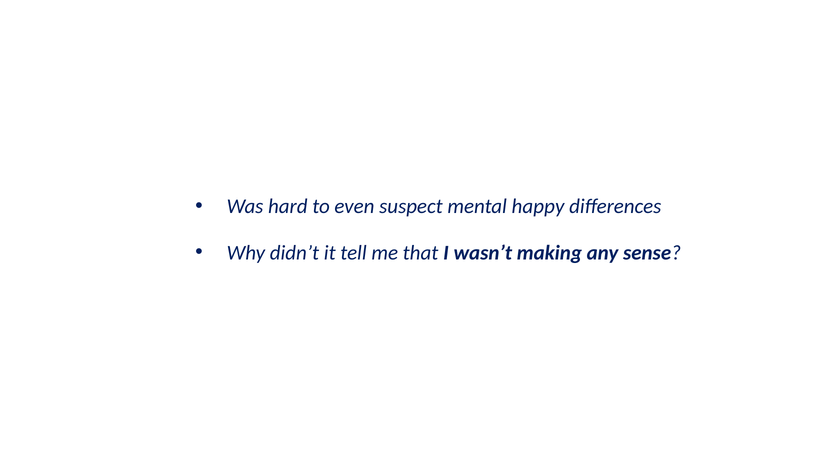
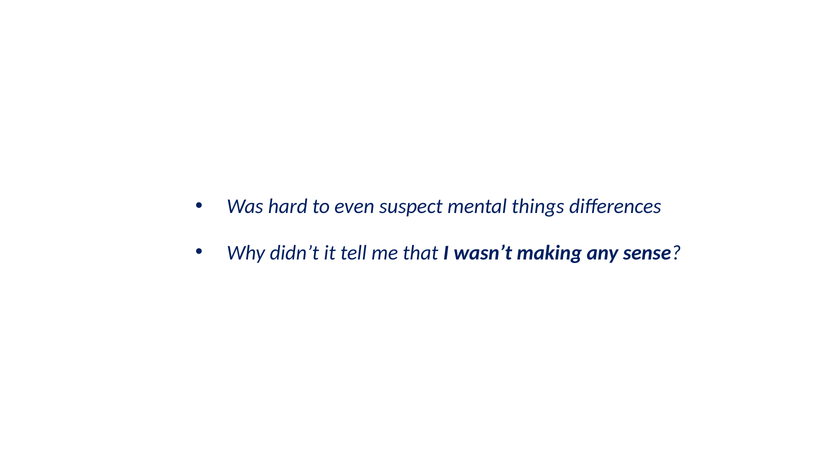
happy: happy -> things
